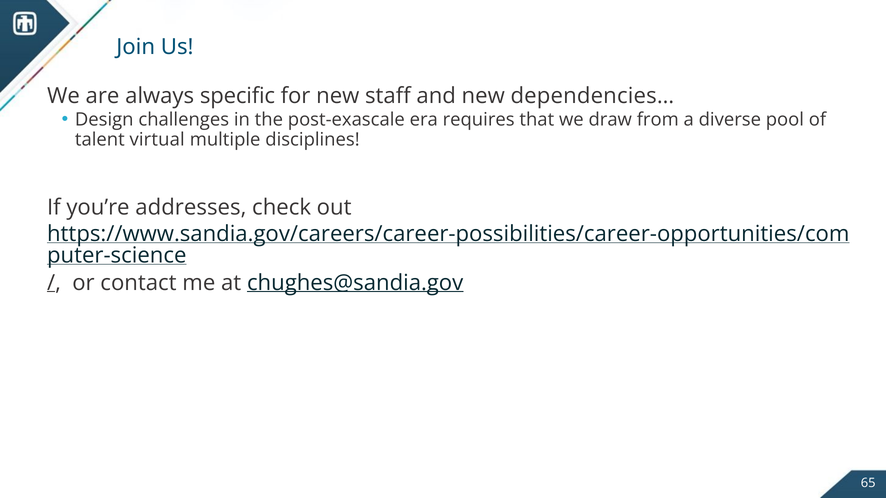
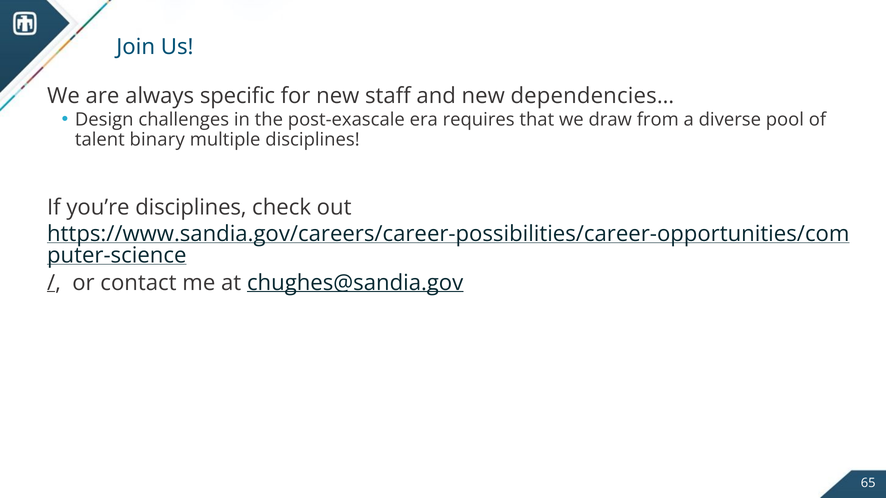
virtual: virtual -> binary
you’re addresses: addresses -> disciplines
